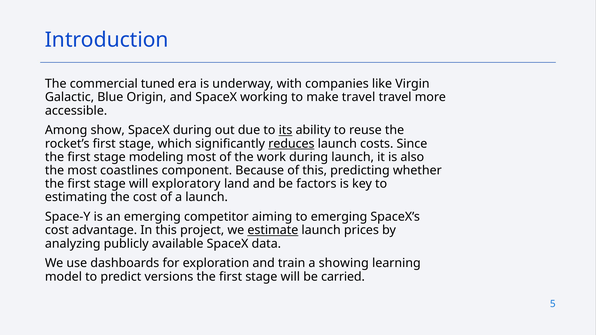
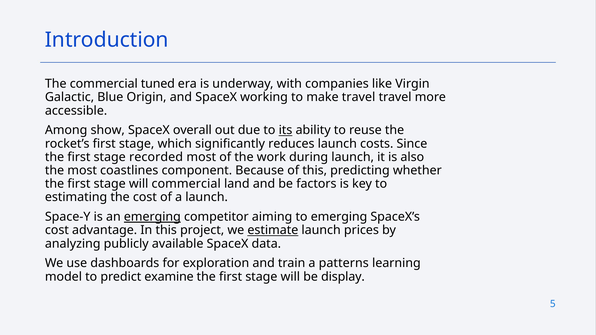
SpaceX during: during -> overall
reduces underline: present -> none
modeling: modeling -> recorded
will exploratory: exploratory -> commercial
emerging at (152, 217) underline: none -> present
showing: showing -> patterns
versions: versions -> examine
carried: carried -> display
